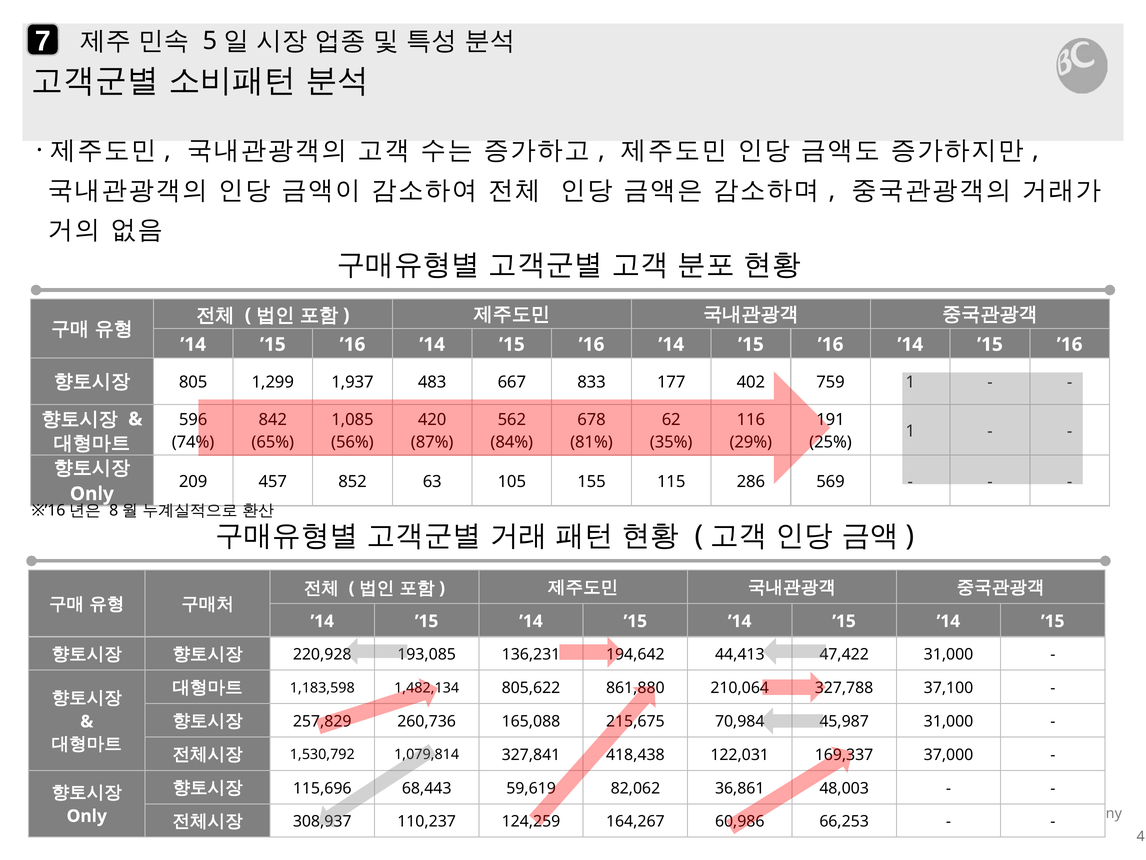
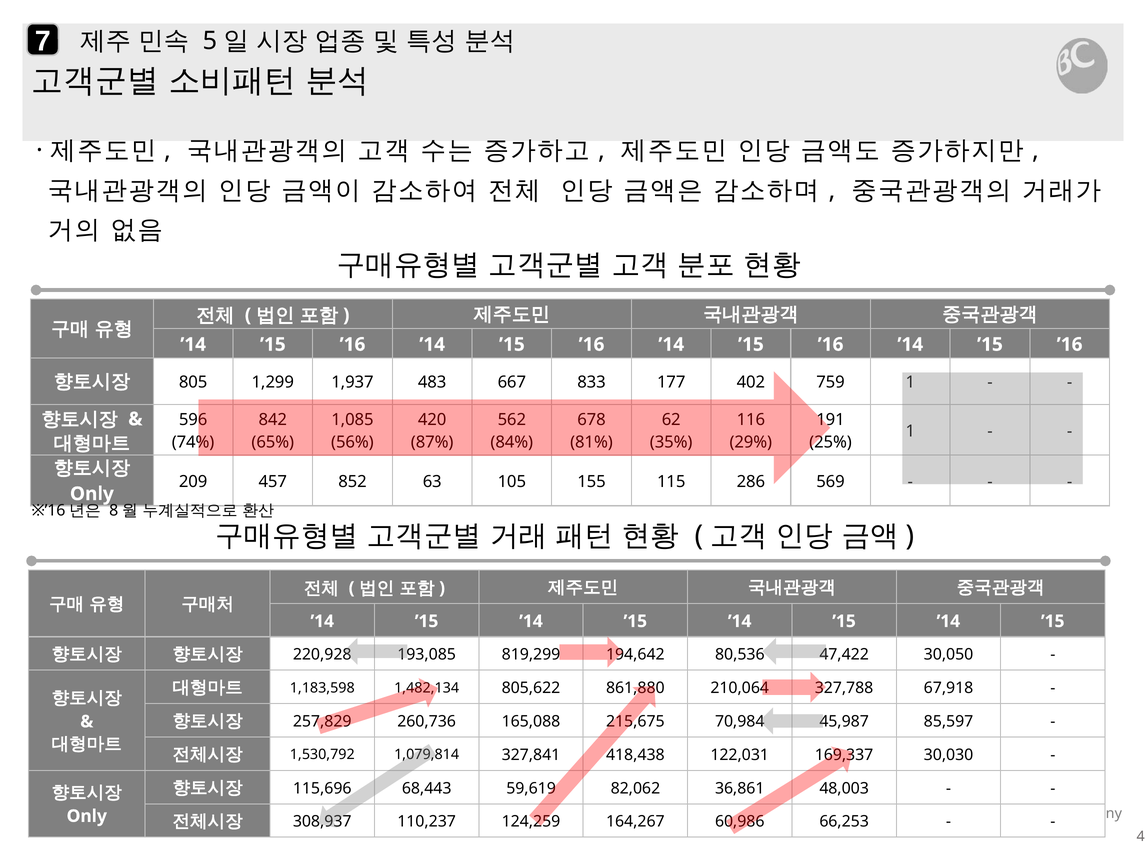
136,231: 136,231 -> 819,299
44,413: 44,413 -> 80,536
31,000 at (949, 654): 31,000 -> 30,050
37,100: 37,100 -> 67,918
45,987 31,000: 31,000 -> 85,597
37,000: 37,000 -> 30,030
